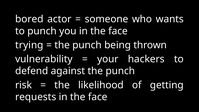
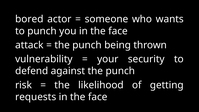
trying: trying -> attack
hackers: hackers -> security
